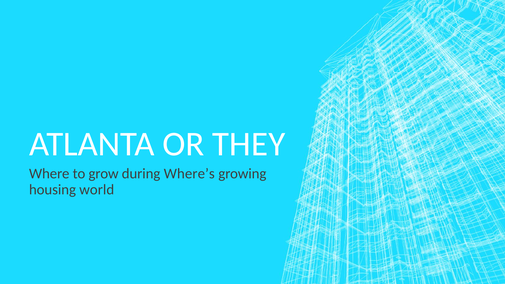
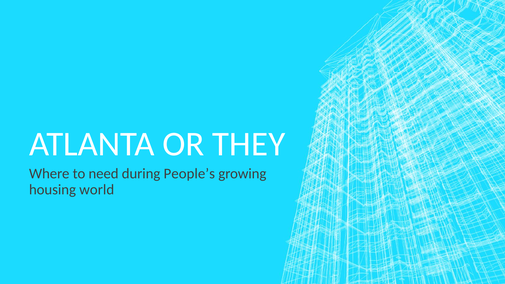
grow: grow -> need
Where’s: Where’s -> People’s
